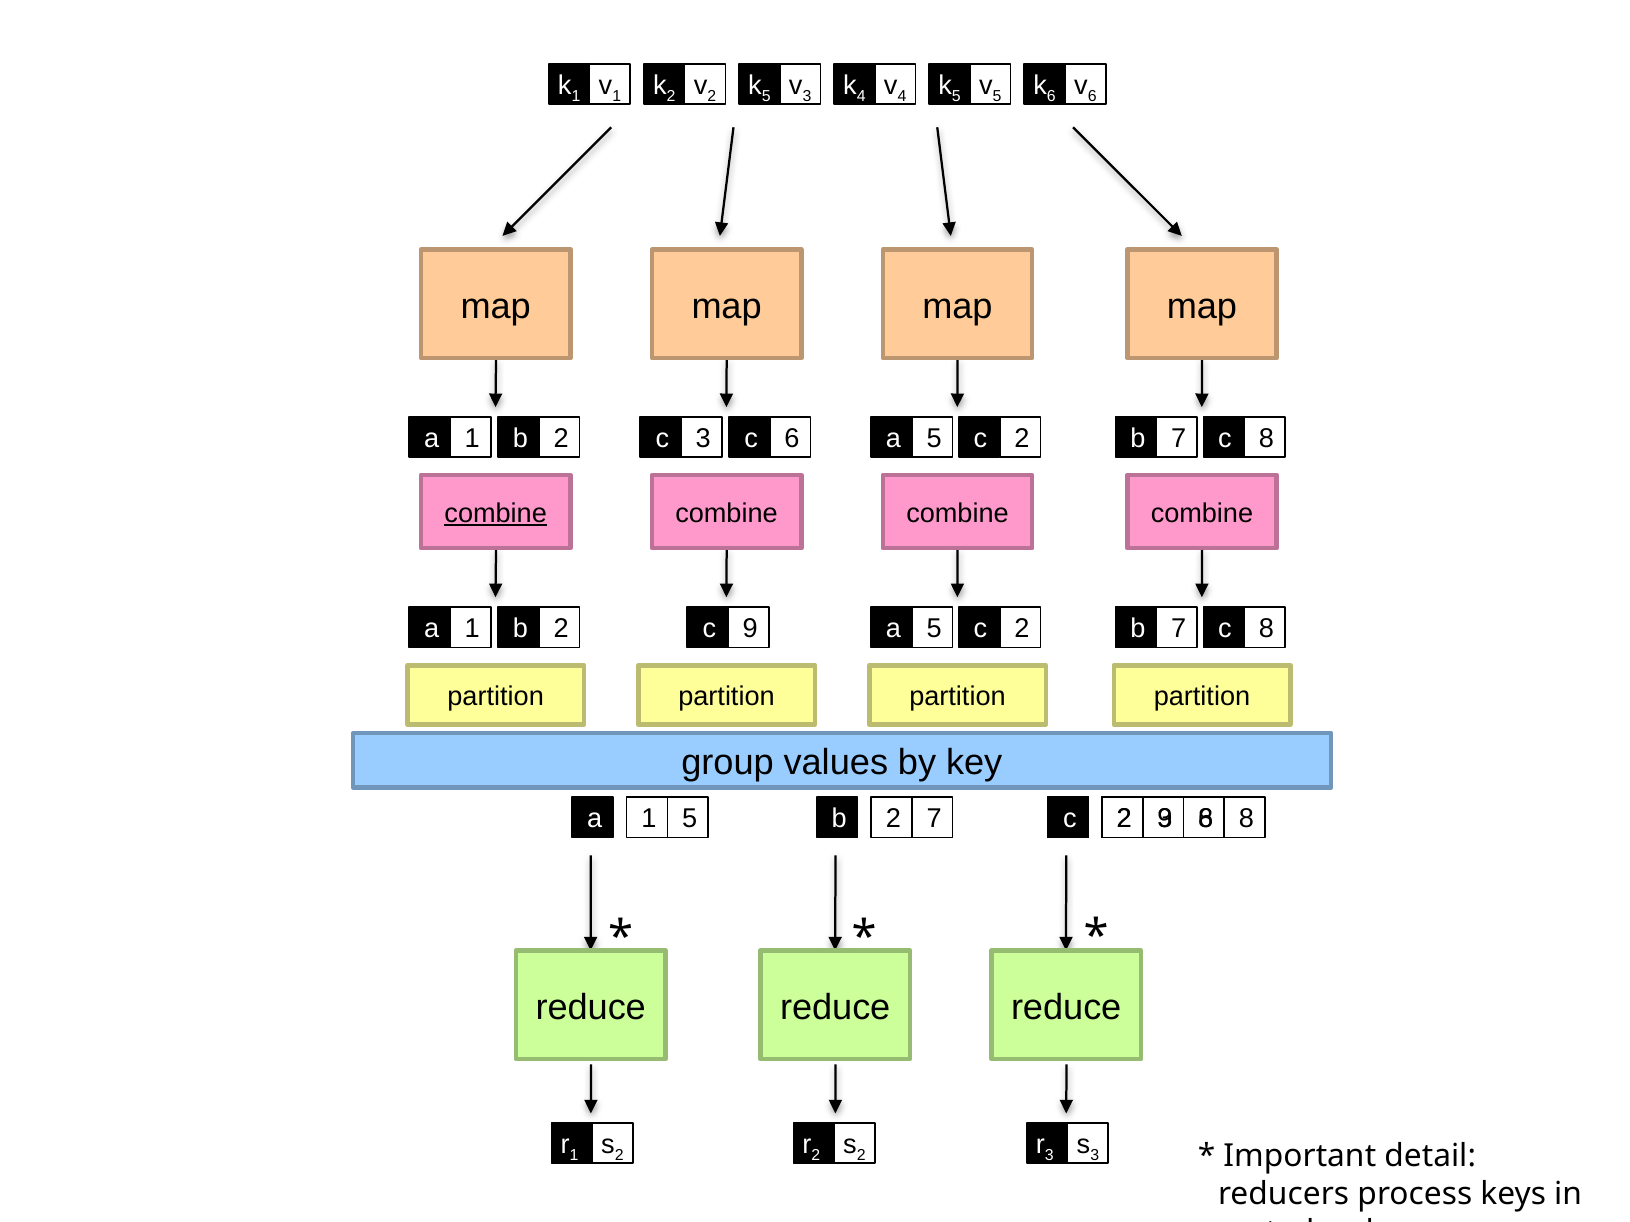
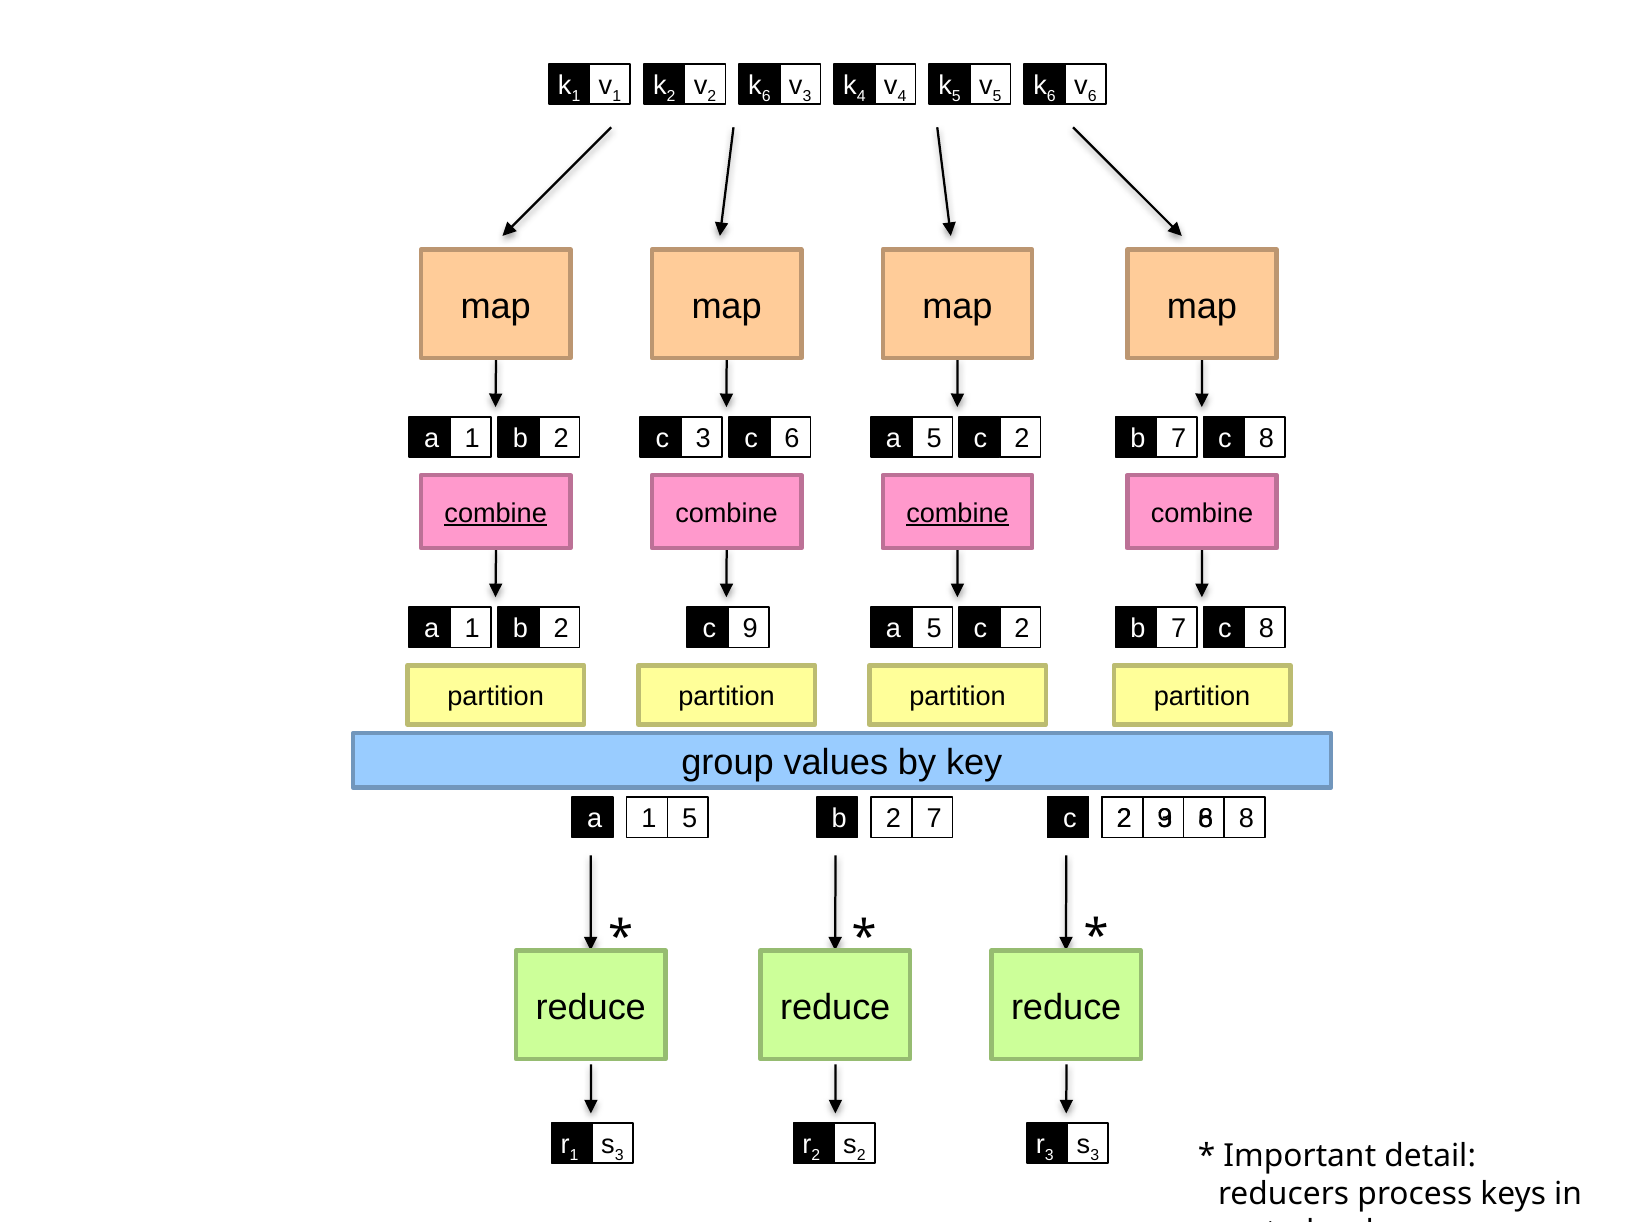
5 at (766, 96): 5 -> 6
combine at (957, 514) underline: none -> present
2 at (619, 1156): 2 -> 3
